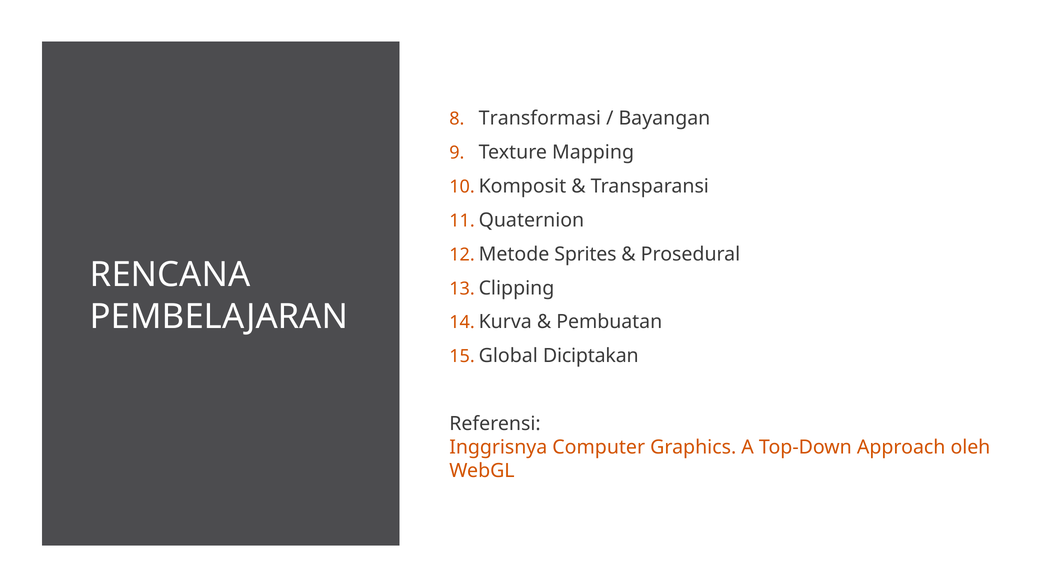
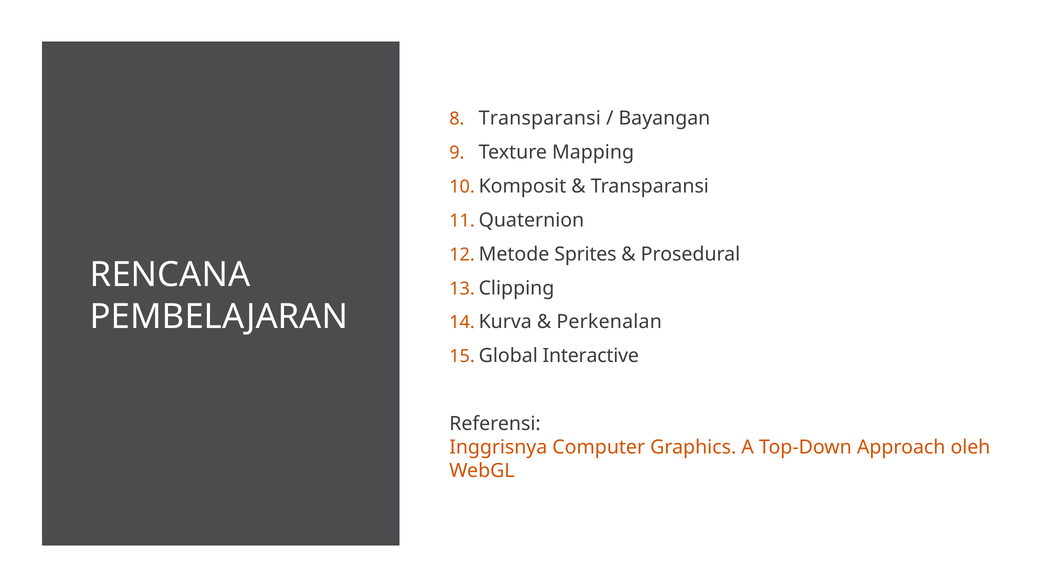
Transformasi at (540, 118): Transformasi -> Transparansi
Pembuatan: Pembuatan -> Perkenalan
Diciptakan: Diciptakan -> Interactive
